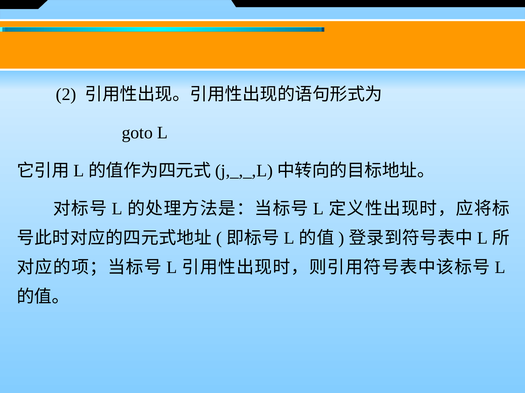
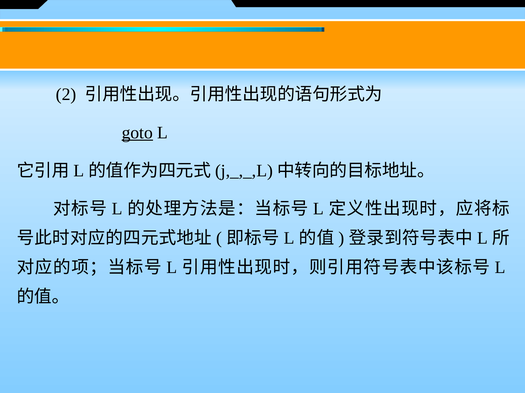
goto underline: none -> present
